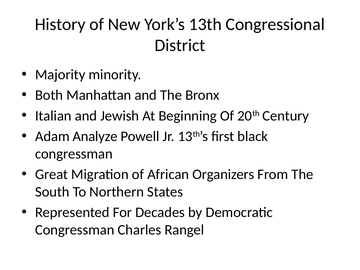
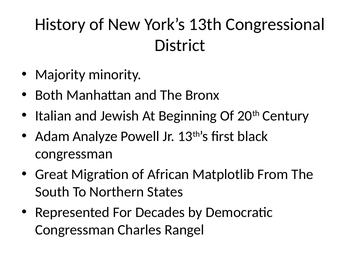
Organizers: Organizers -> Matplotlib
